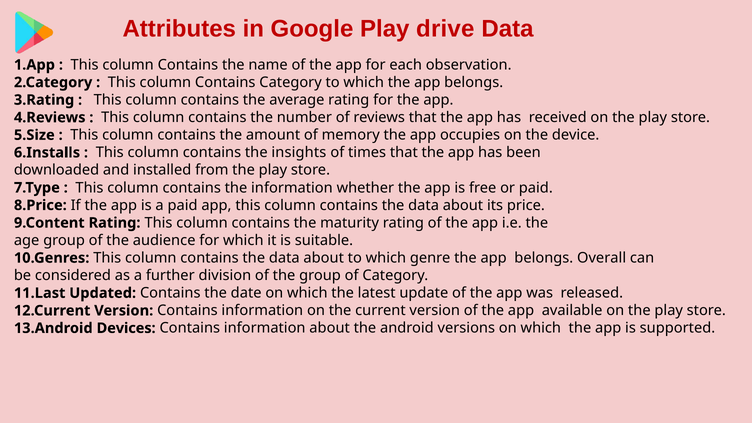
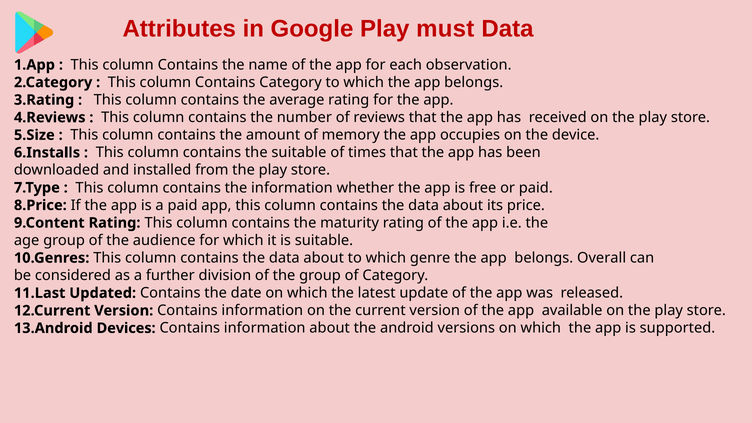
drive: drive -> must
the insights: insights -> suitable
